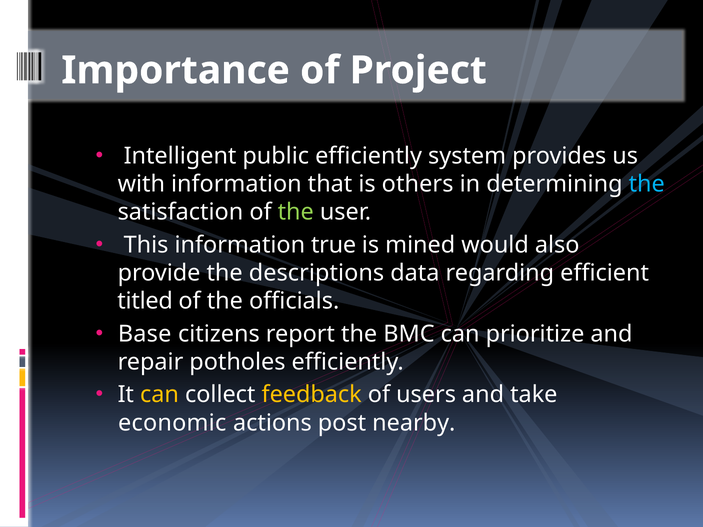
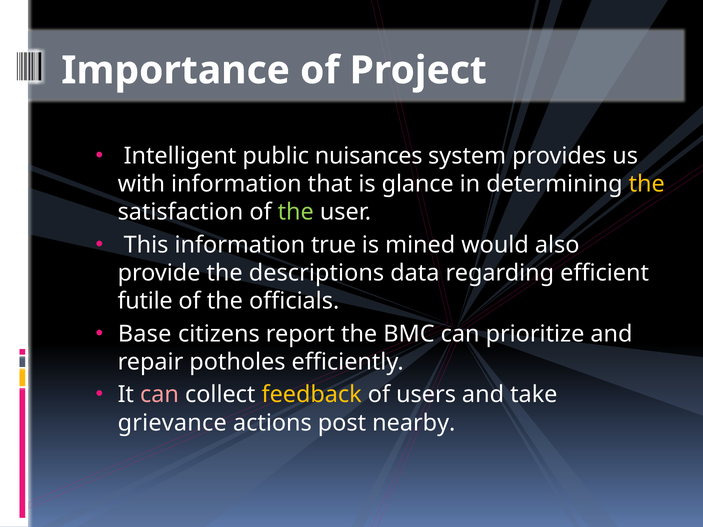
public efficiently: efficiently -> nuisances
others: others -> glance
the at (647, 184) colour: light blue -> yellow
titled: titled -> futile
can at (160, 395) colour: yellow -> pink
economic: economic -> grievance
